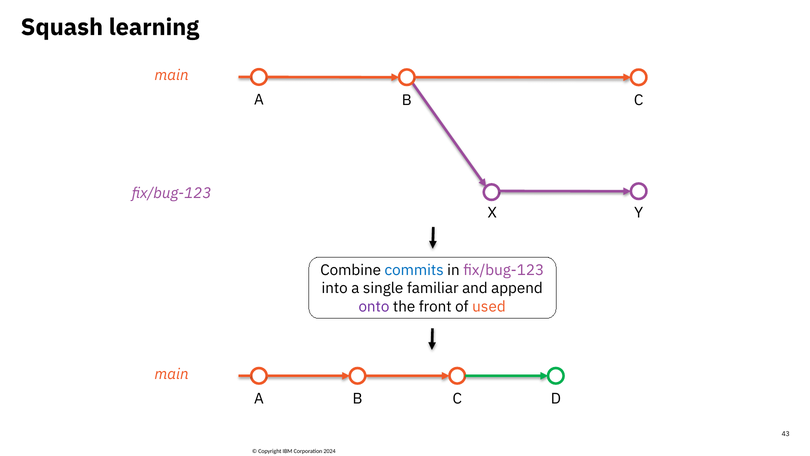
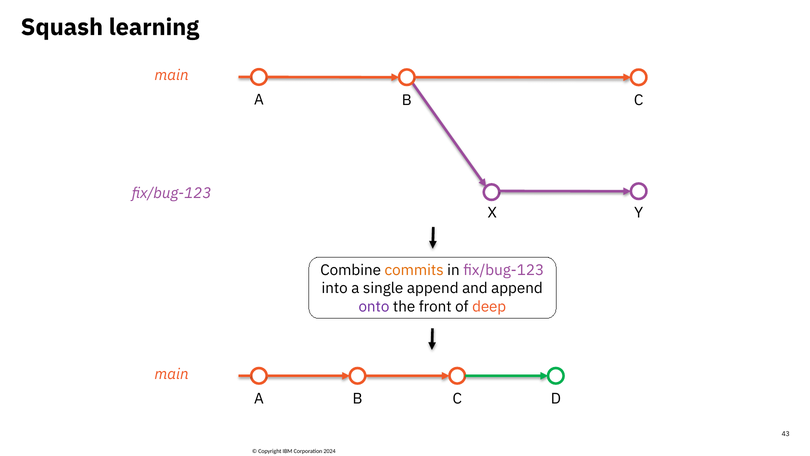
commits colour: blue -> orange
single familiar: familiar -> append
used: used -> deep
